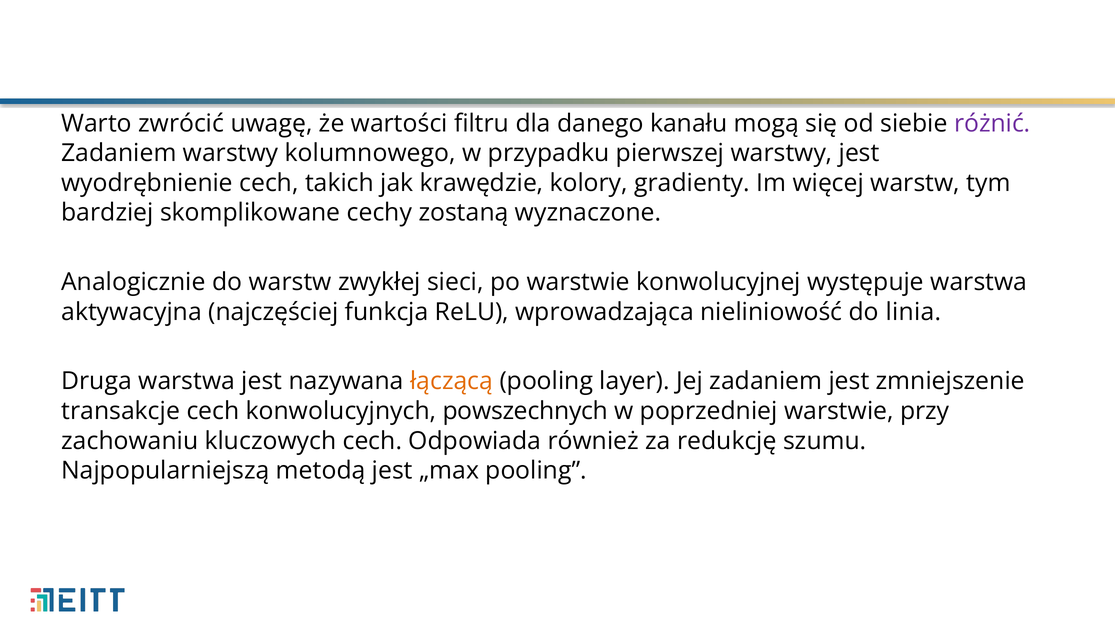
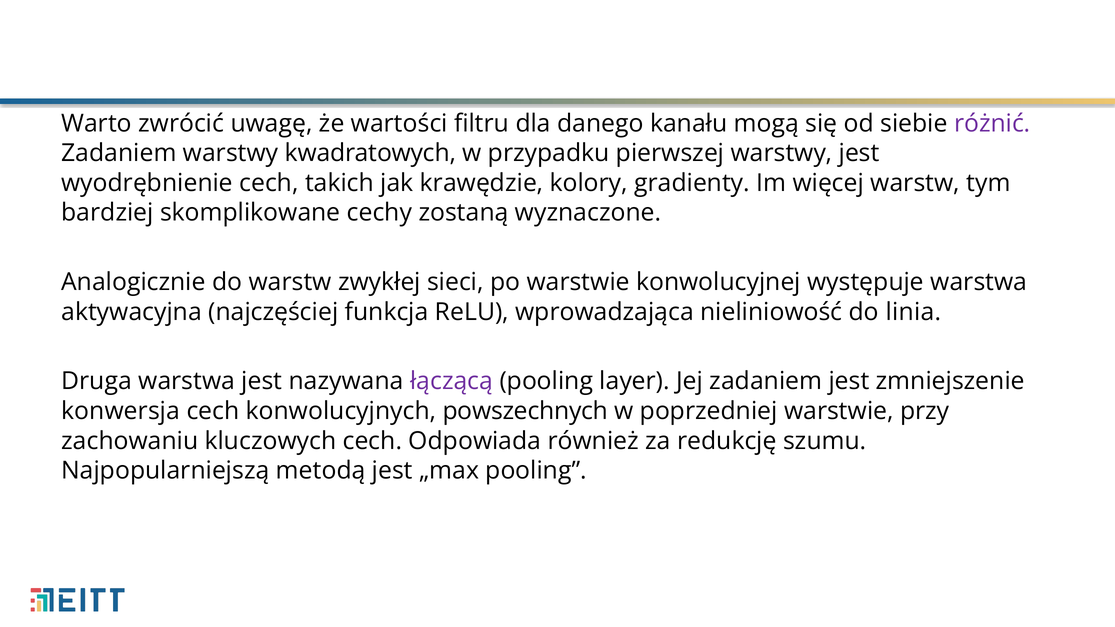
kolumnowego: kolumnowego -> kwadratowych
łączącą colour: orange -> purple
transakcje: transakcje -> konwersja
